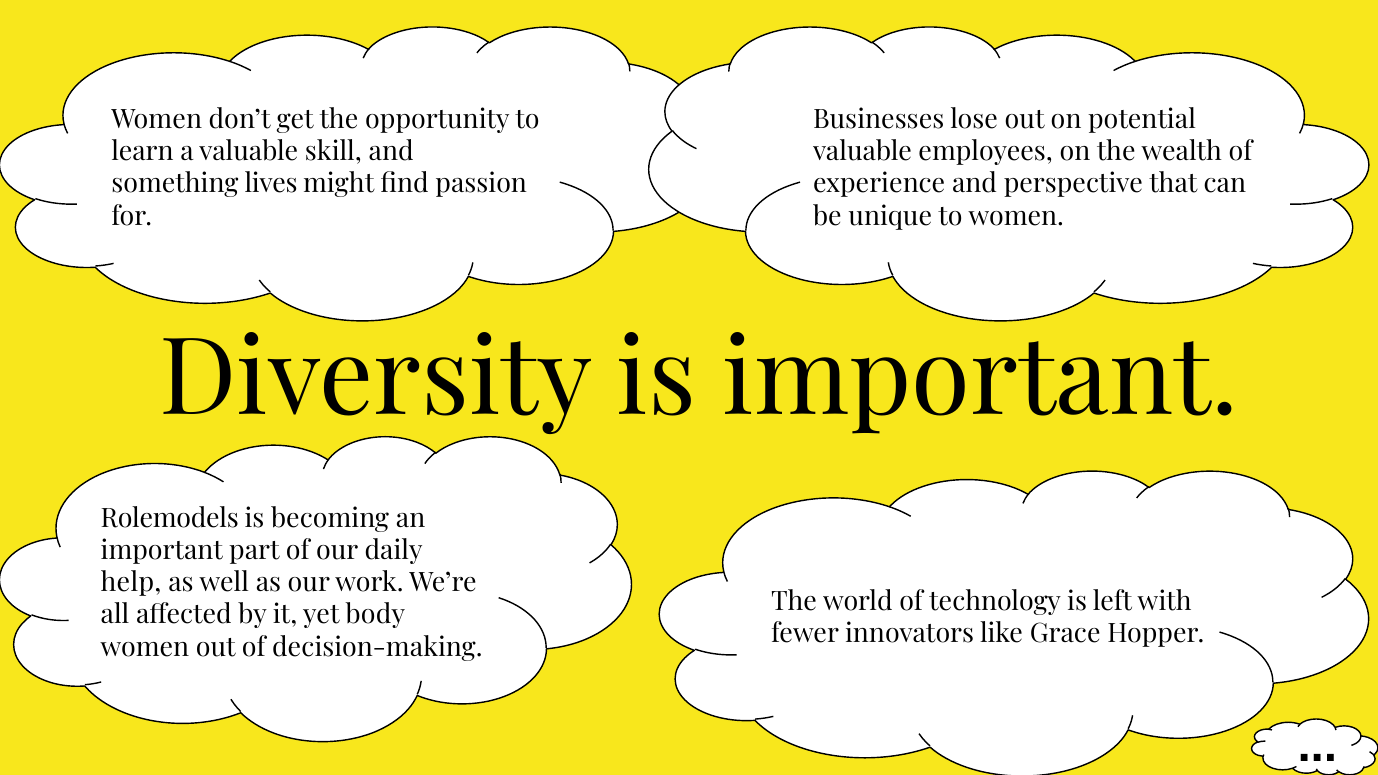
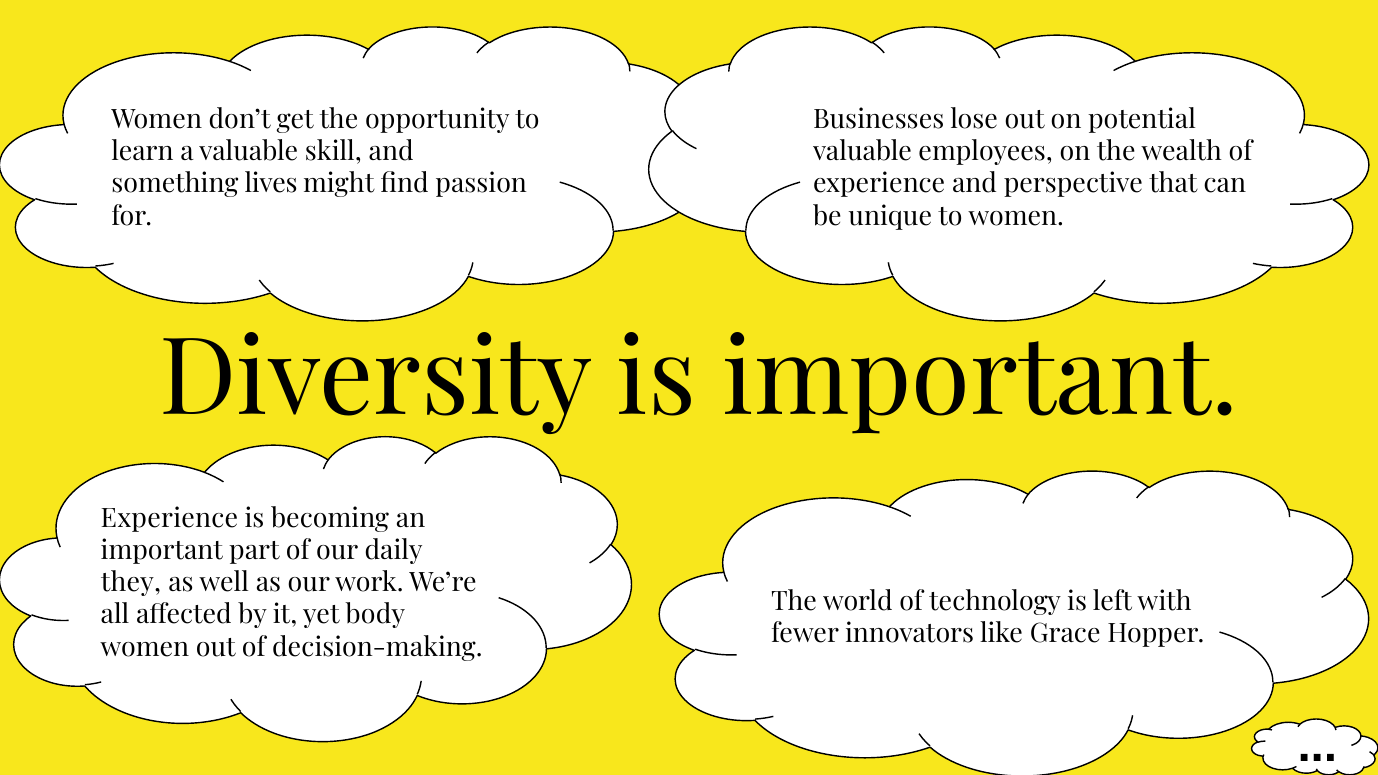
Rolemodels at (170, 519): Rolemodels -> Experience
help: help -> they
